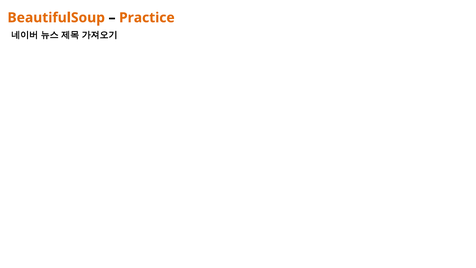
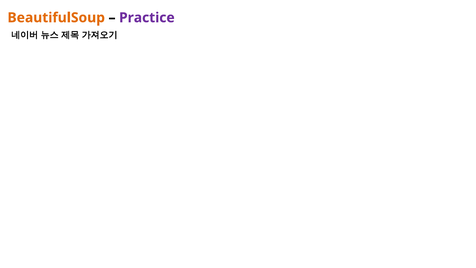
Practice colour: orange -> purple
